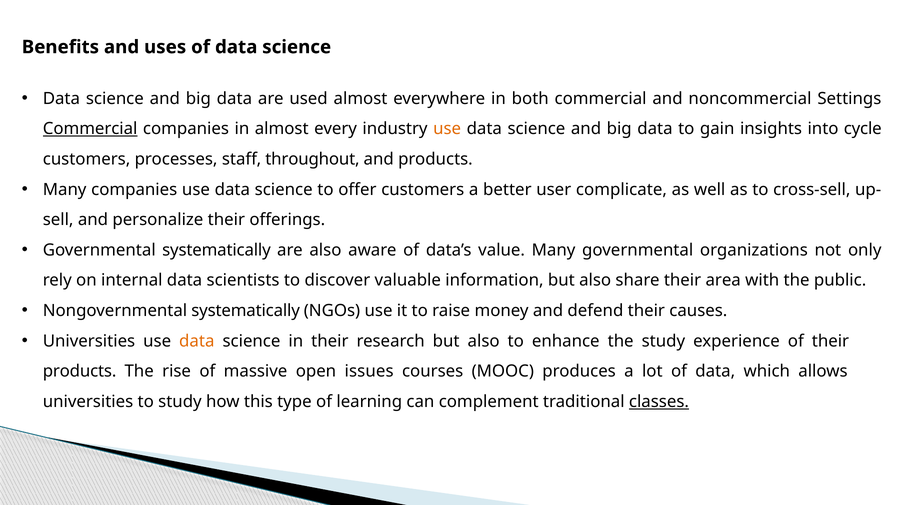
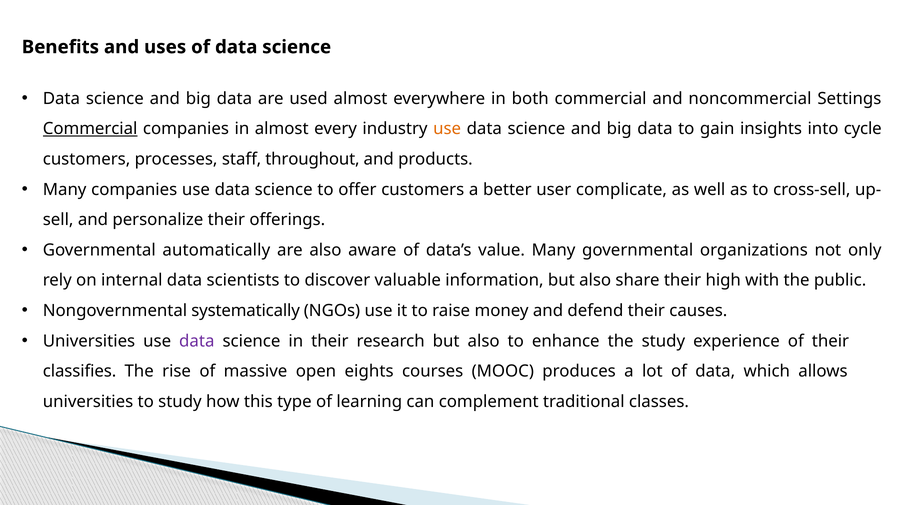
Governmental systematically: systematically -> automatically
area: area -> high
data at (197, 341) colour: orange -> purple
products at (80, 371): products -> classifies
issues: issues -> eights
classes underline: present -> none
